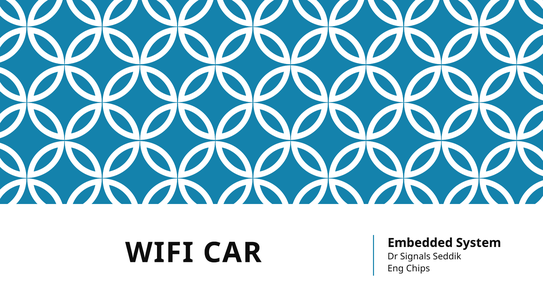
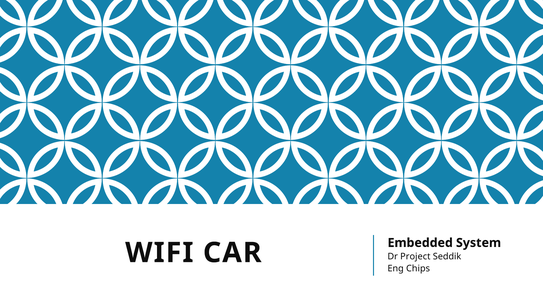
Signals: Signals -> Project
